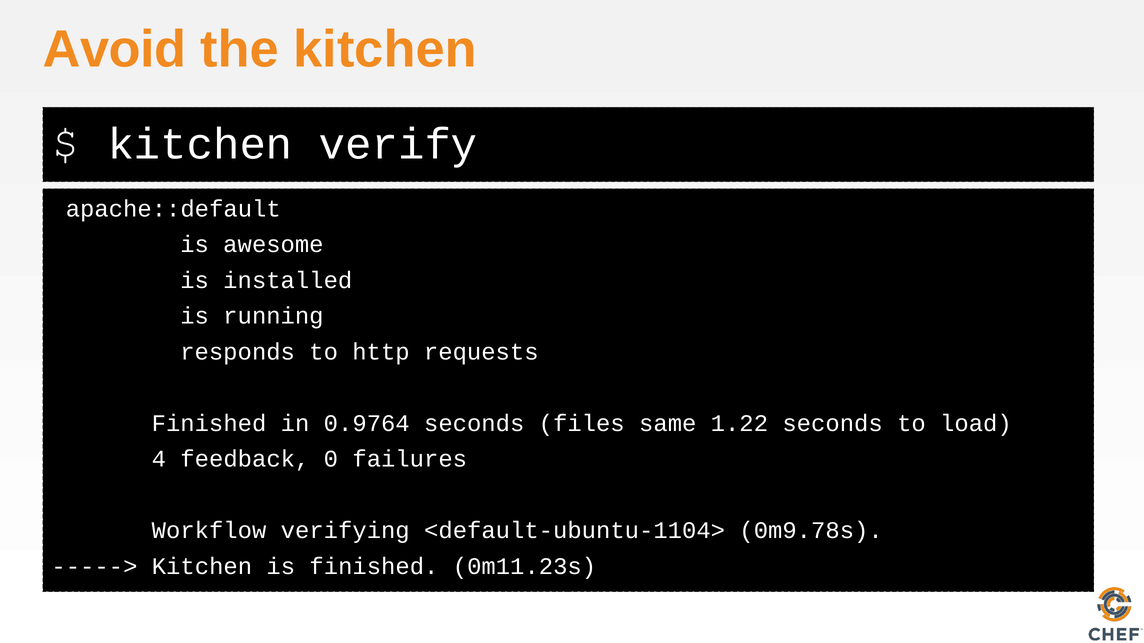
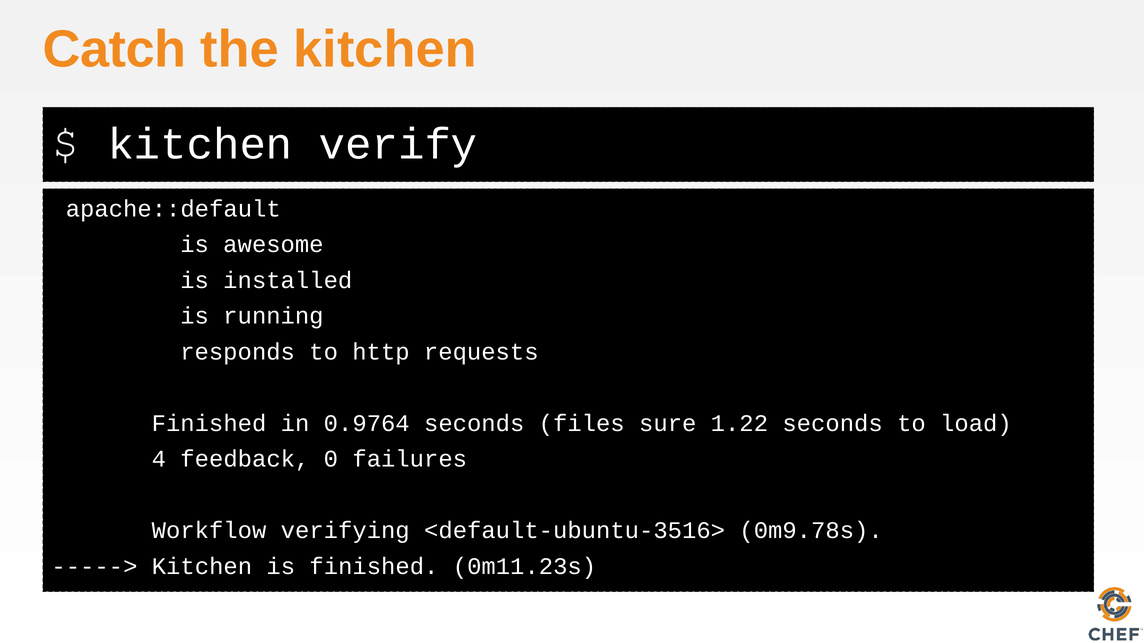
Avoid: Avoid -> Catch
same: same -> sure
<default-ubuntu-1104>: <default-ubuntu-1104> -> <default-ubuntu-3516>
